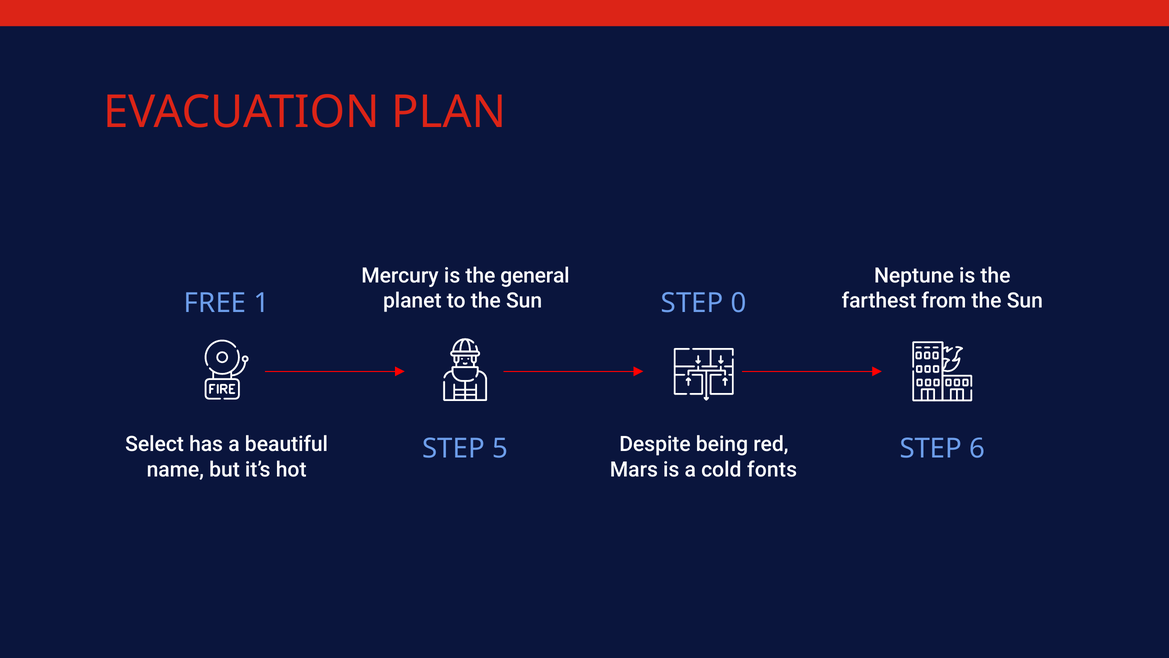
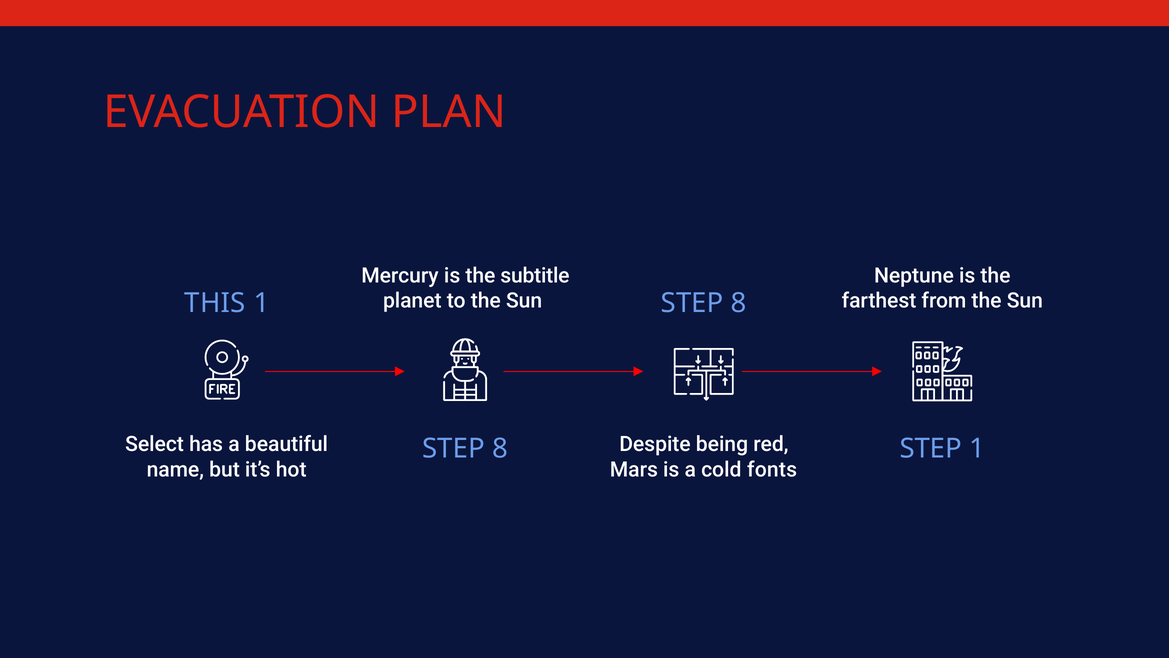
general: general -> subtitle
FREE: FREE -> THIS
0 at (739, 303): 0 -> 8
5 at (500, 448): 5 -> 8
STEP 6: 6 -> 1
